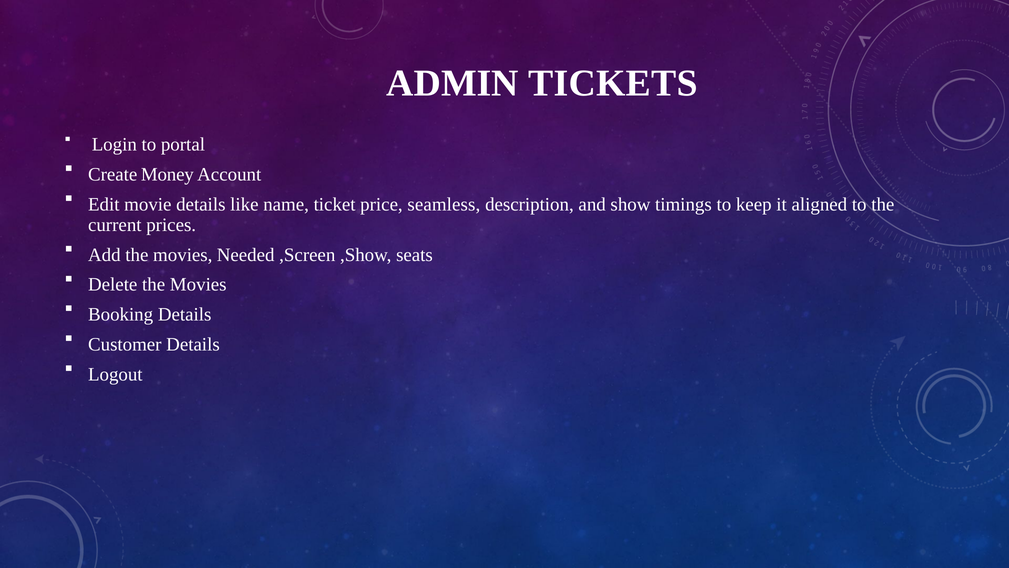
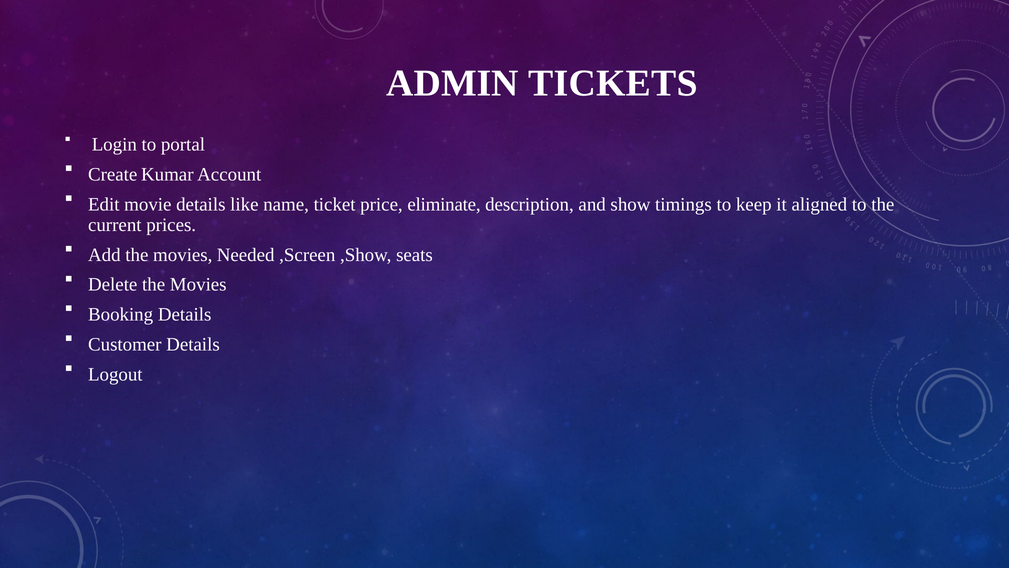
Money: Money -> Kumar
seamless: seamless -> eliminate
